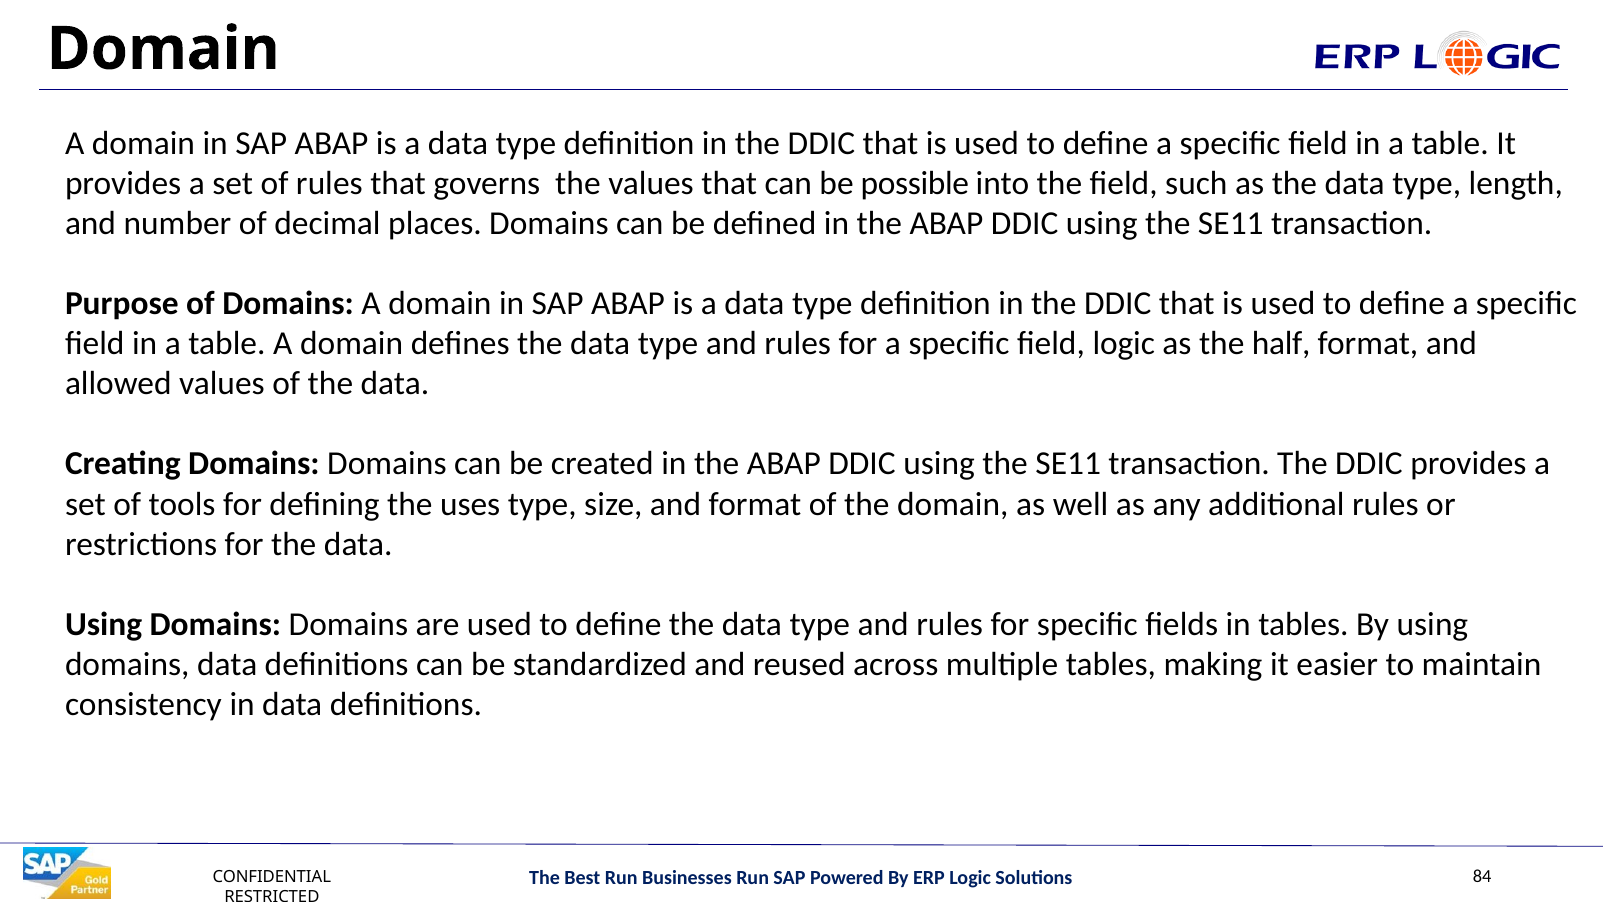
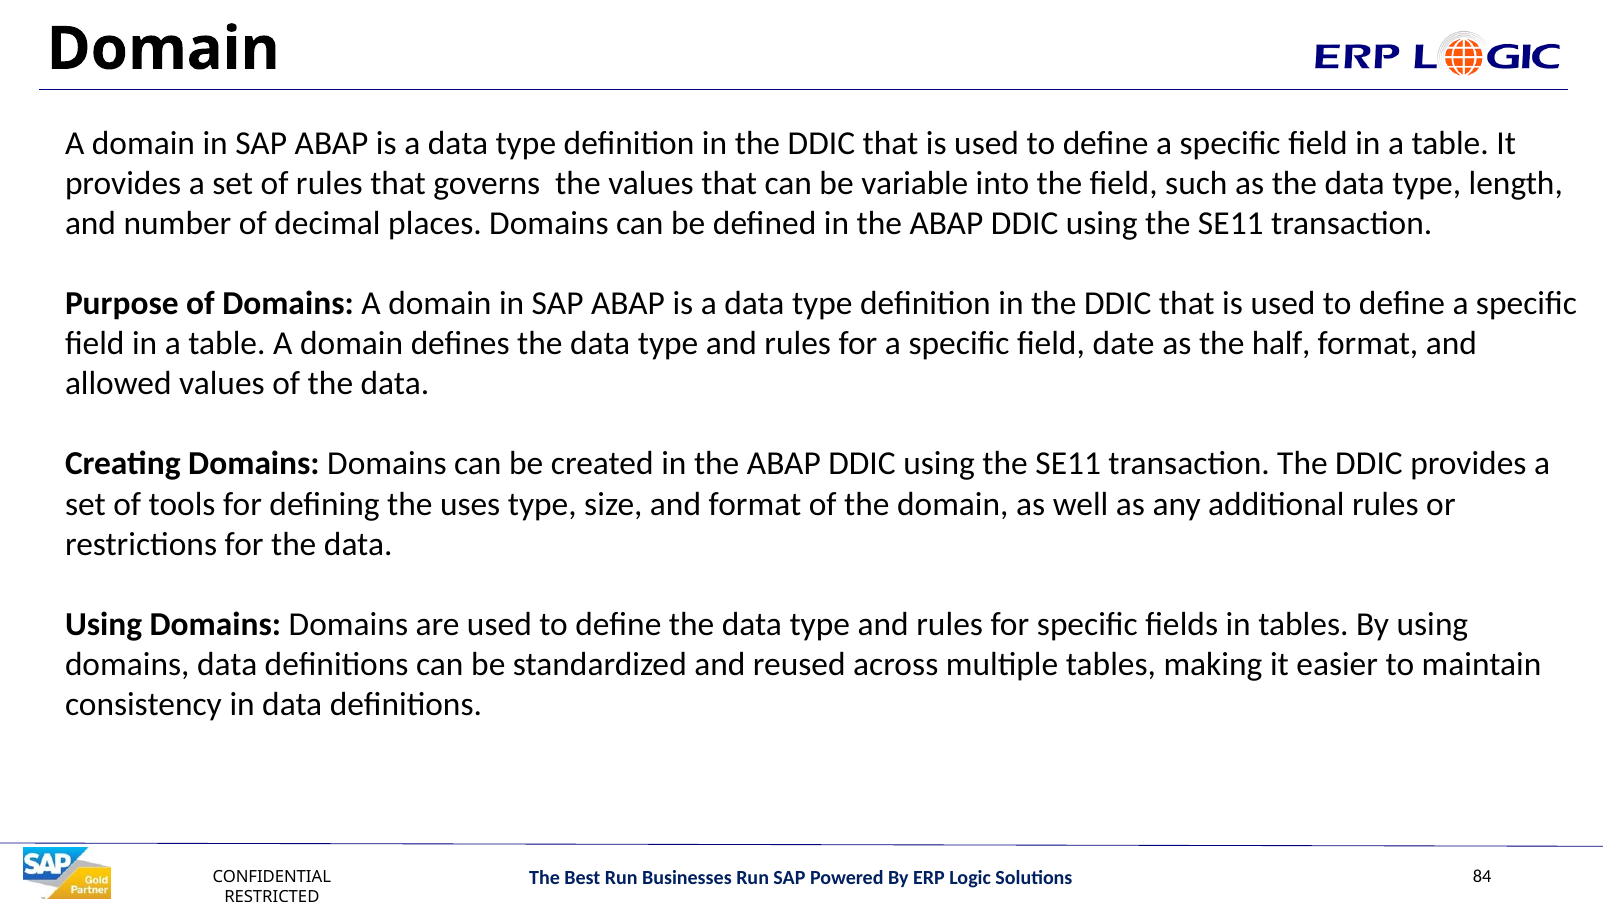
possible: possible -> variable
field logic: logic -> date
